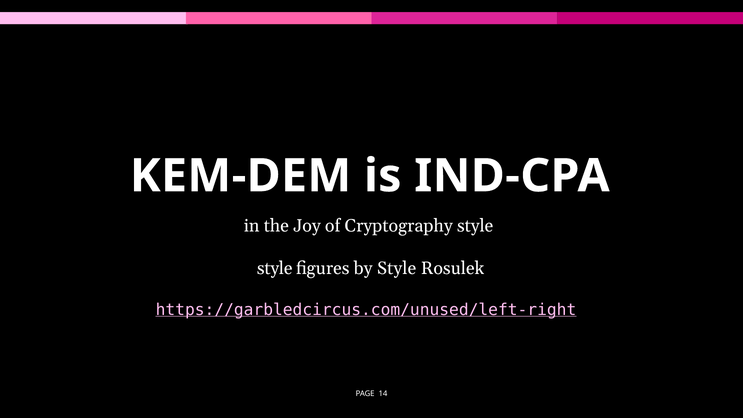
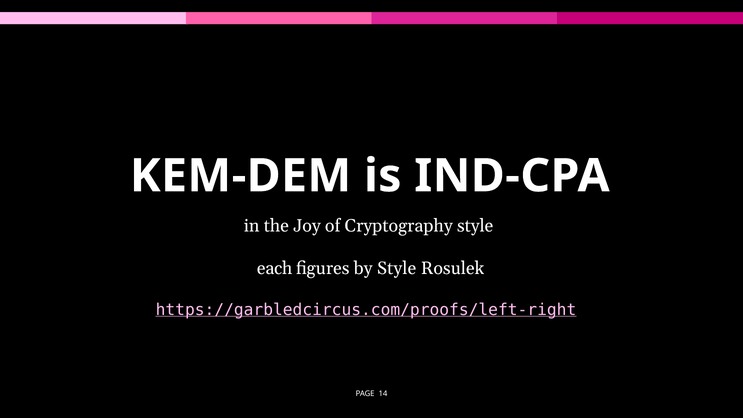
style at (275, 268): style -> each
https://garbledcircus.com/unused/left-right: https://garbledcircus.com/unused/left-right -> https://garbledcircus.com/proofs/left-right
